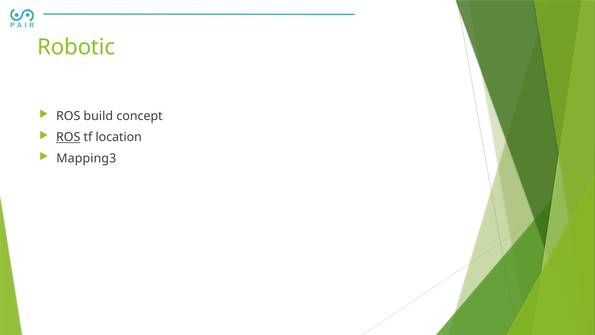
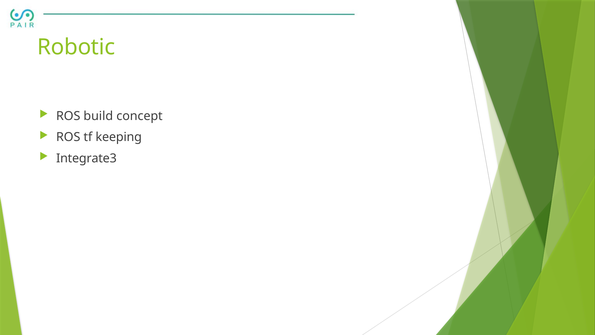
ROS at (68, 137) underline: present -> none
location: location -> keeping
Mapping3: Mapping3 -> Integrate3
